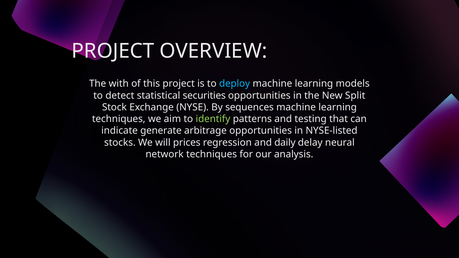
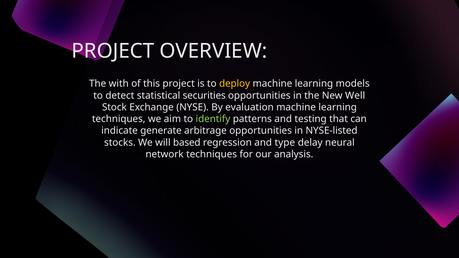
deploy colour: light blue -> yellow
Split: Split -> Well
sequences: sequences -> evaluation
prices: prices -> based
daily: daily -> type
